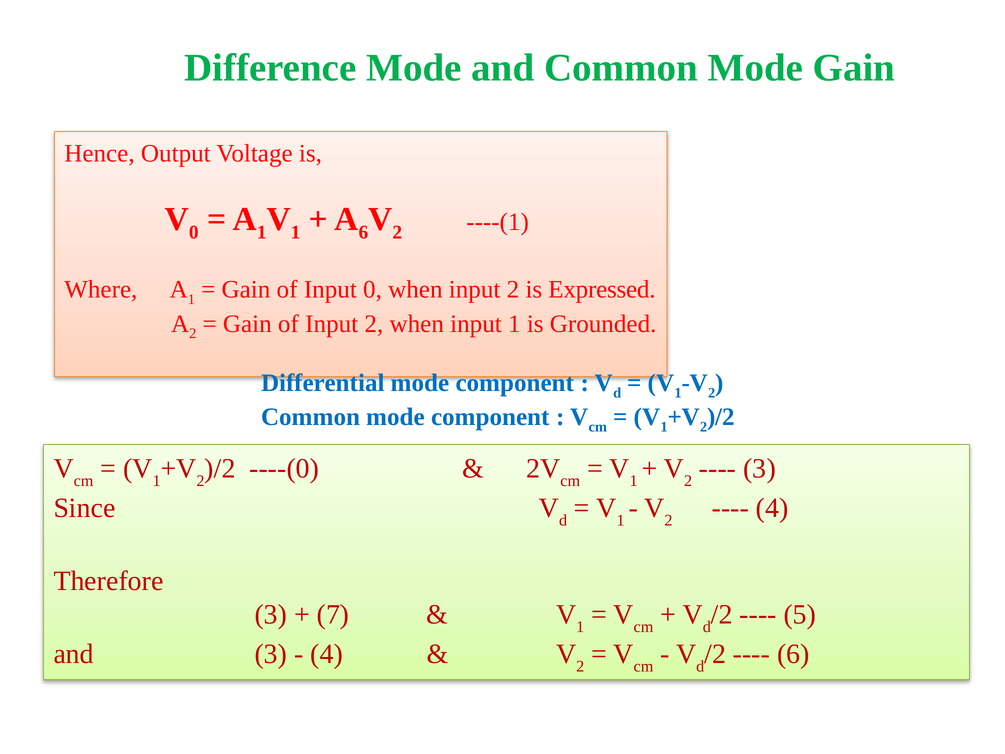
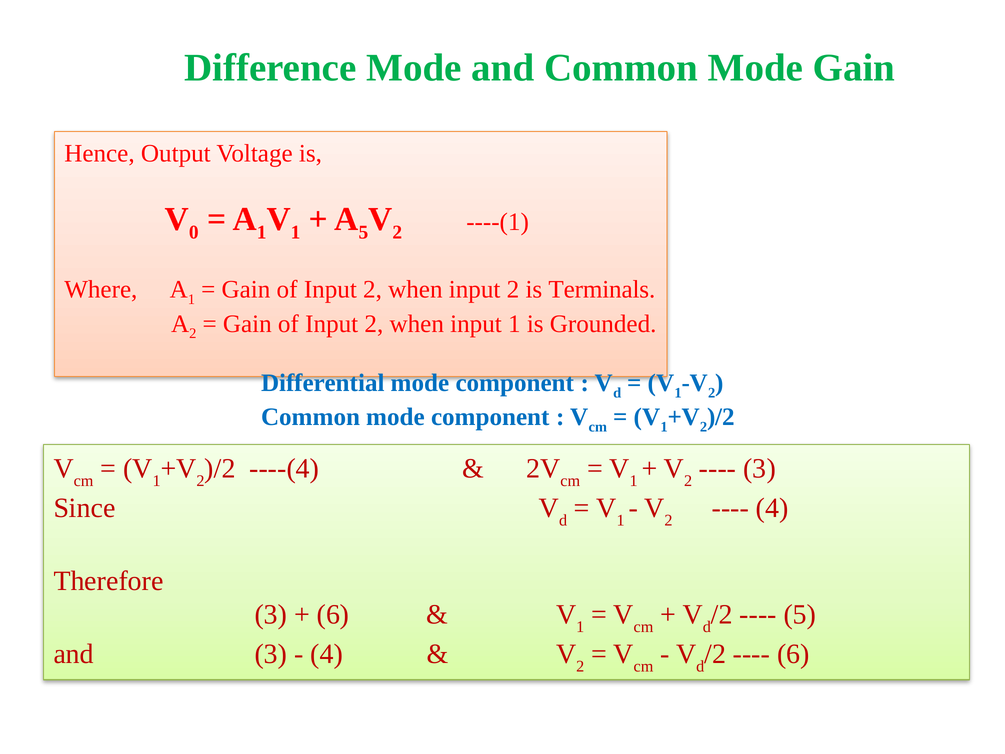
6 at (363, 232): 6 -> 5
0 at (373, 289): 0 -> 2
Expressed: Expressed -> Terminals
----(0: ----(0 -> ----(4
7 at (333, 614): 7 -> 6
